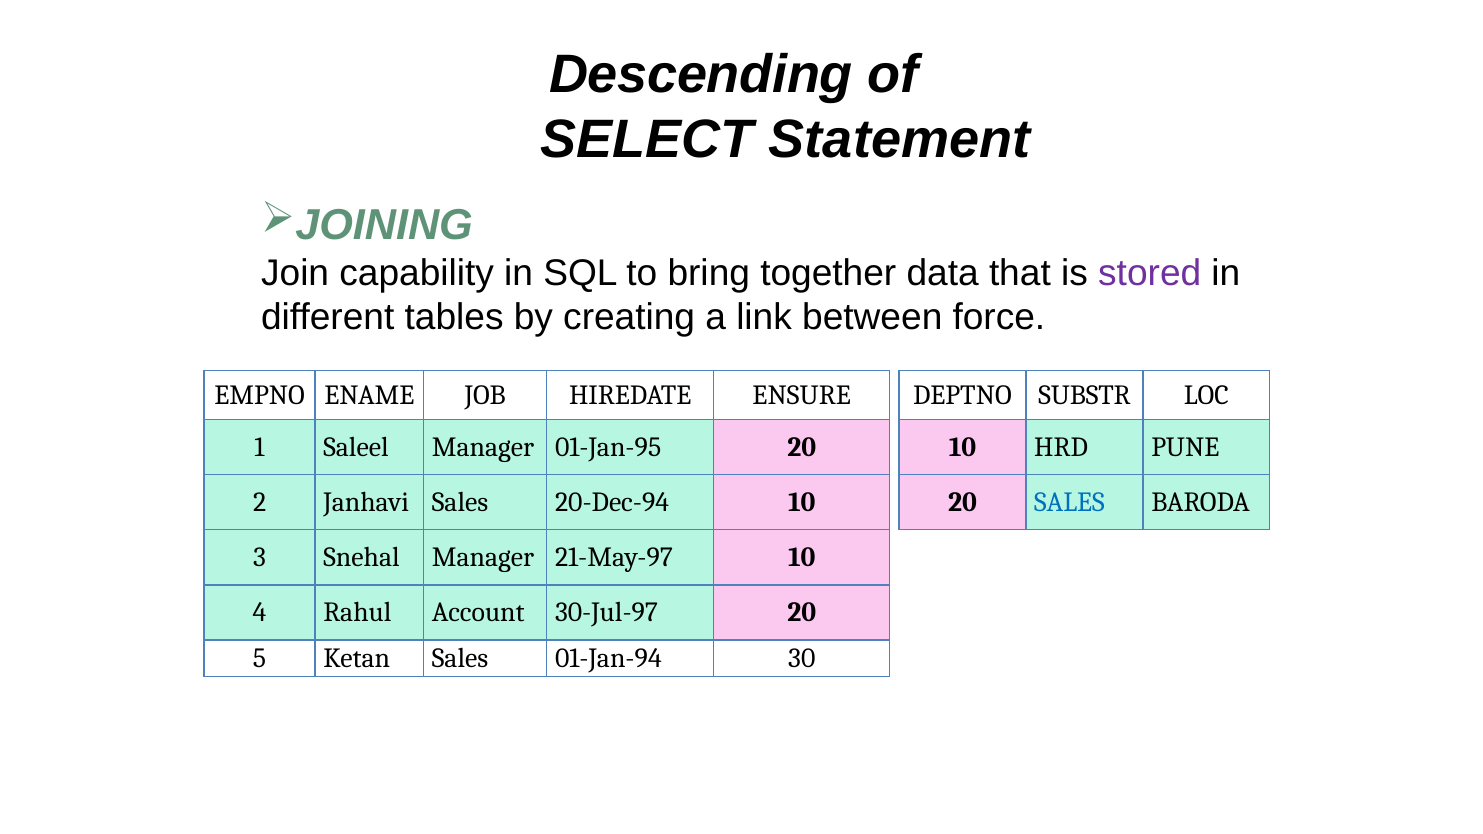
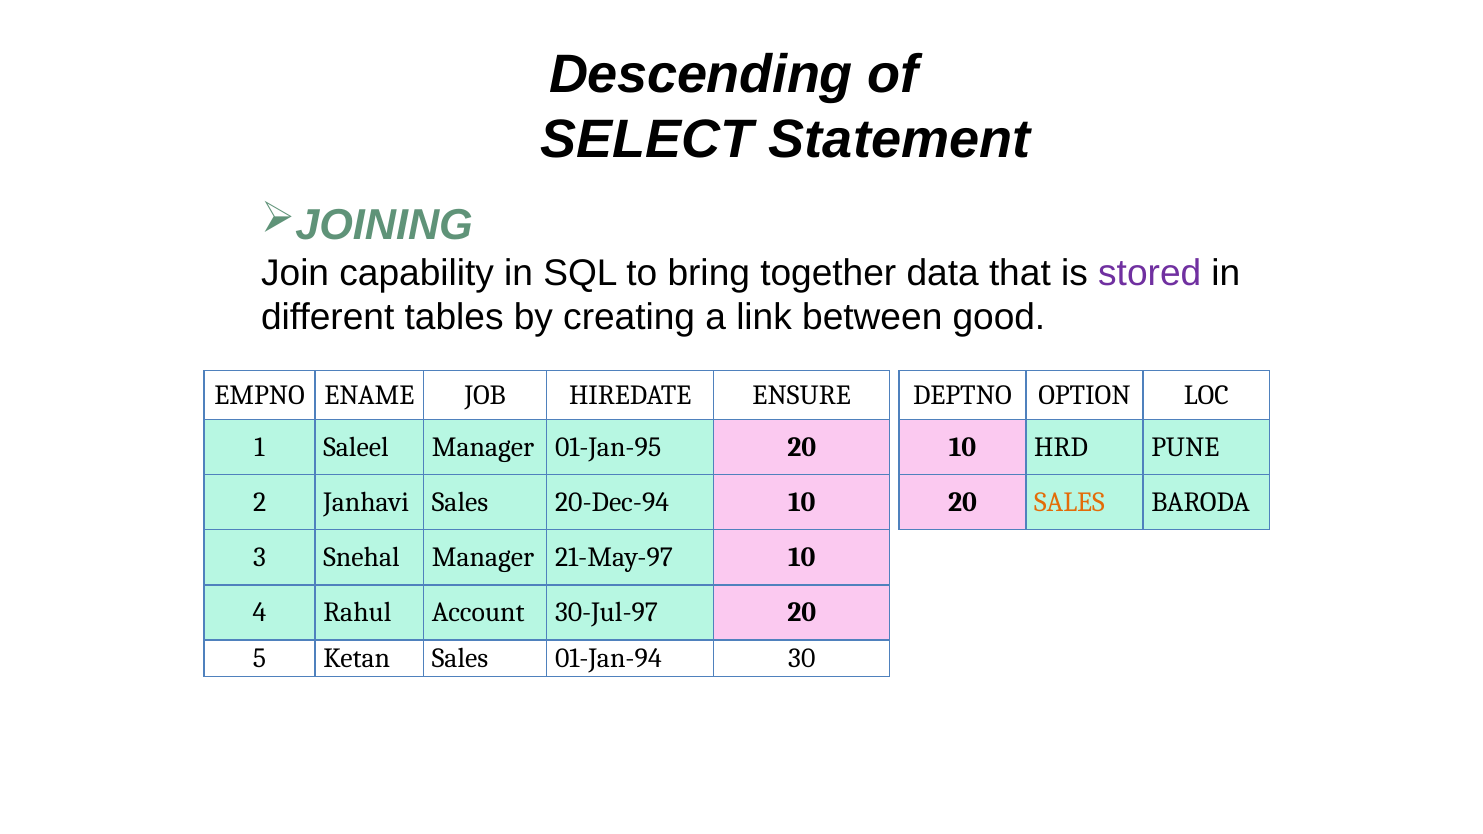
force: force -> good
SUBSTR: SUBSTR -> OPTION
SALES at (1069, 502) colour: blue -> orange
